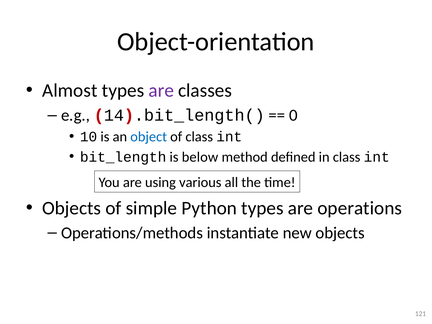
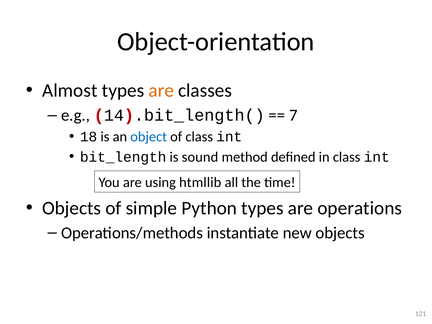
are at (161, 91) colour: purple -> orange
0: 0 -> 7
10: 10 -> 18
below: below -> sound
various: various -> htmllib
